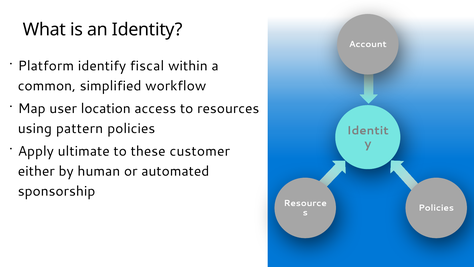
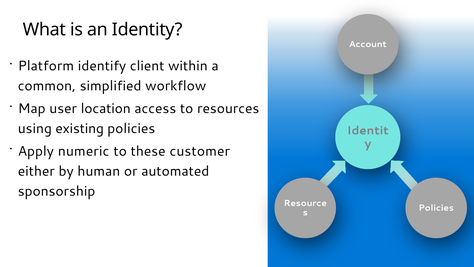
fiscal: fiscal -> client
pattern: pattern -> existing
ultimate: ultimate -> numeric
